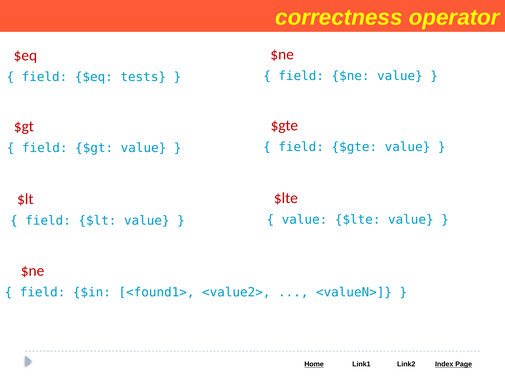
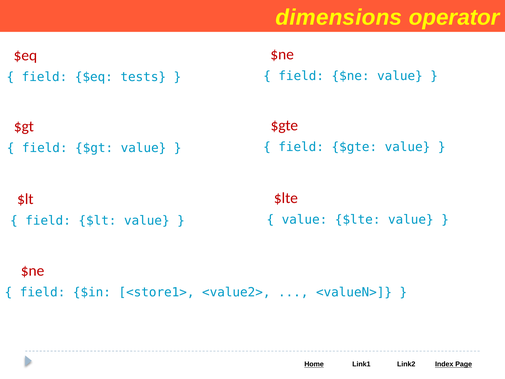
correctness: correctness -> dimensions
<found1>: <found1> -> <store1>
